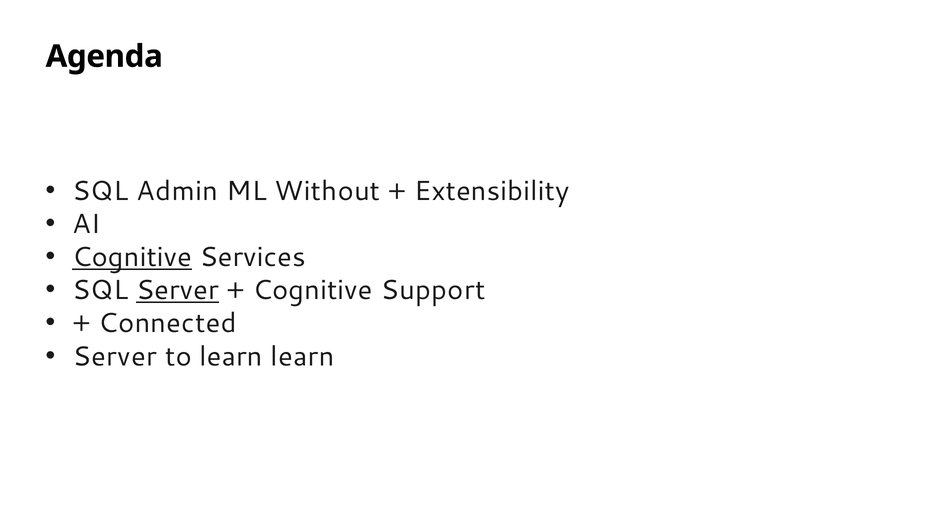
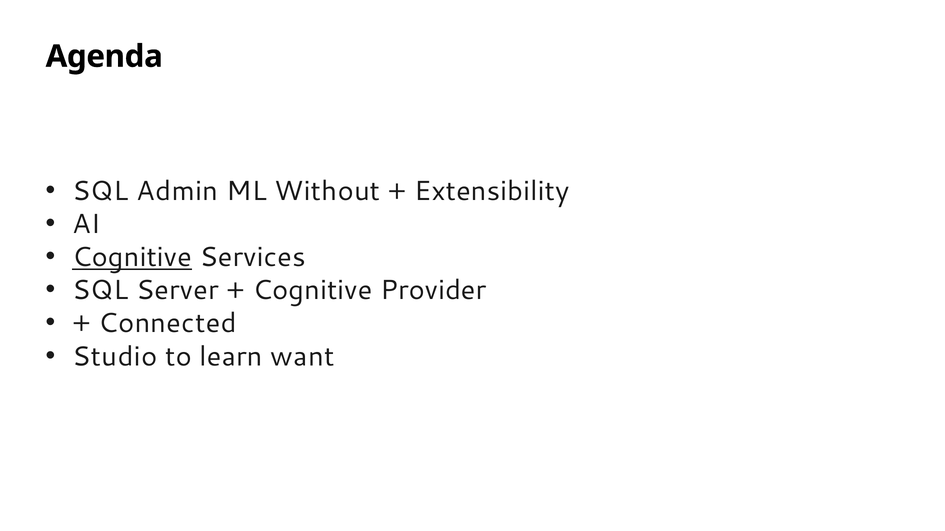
Server at (177, 291) underline: present -> none
Support: Support -> Provider
Server at (115, 357): Server -> Studio
learn learn: learn -> want
